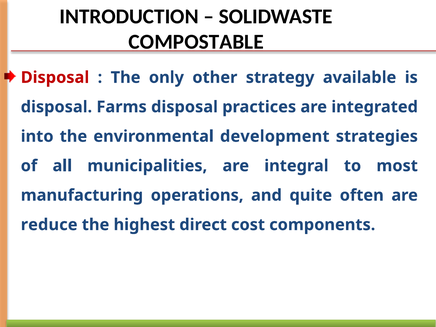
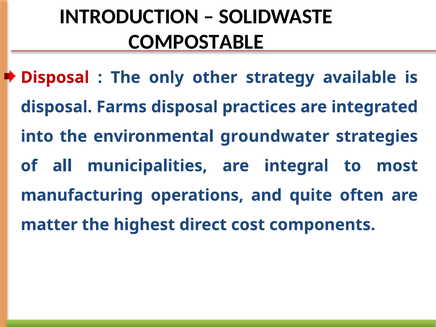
development: development -> groundwater
reduce: reduce -> matter
